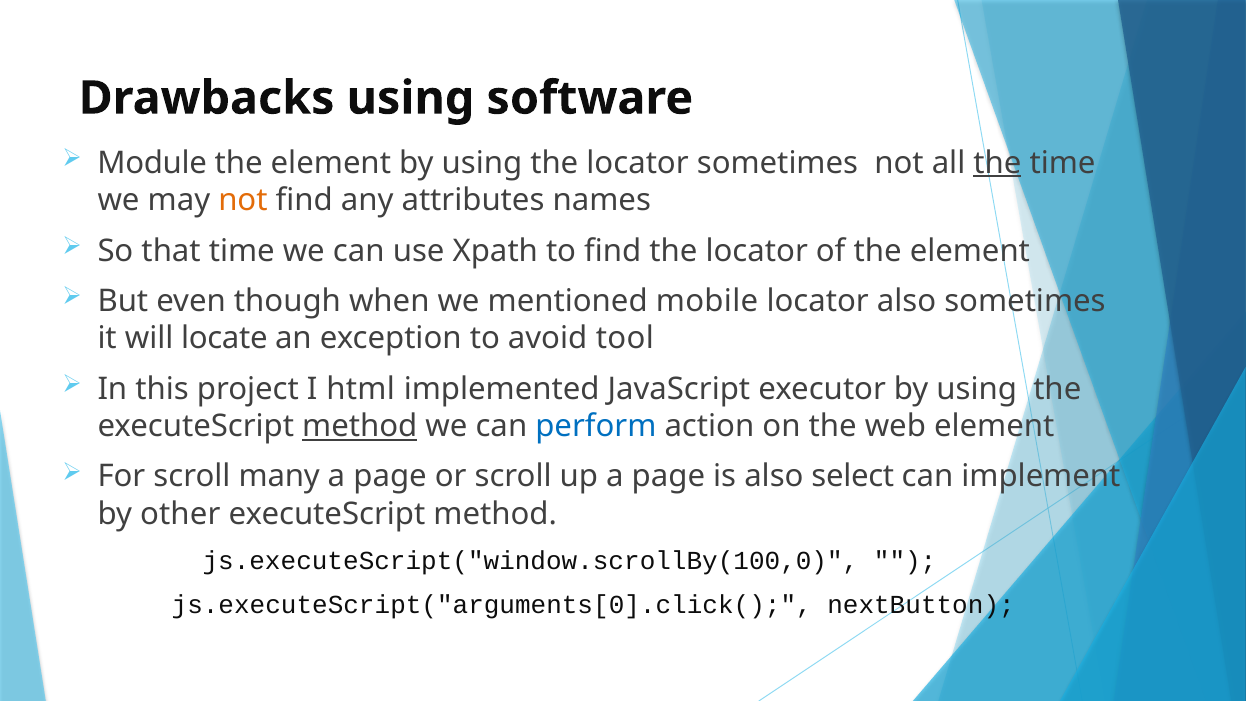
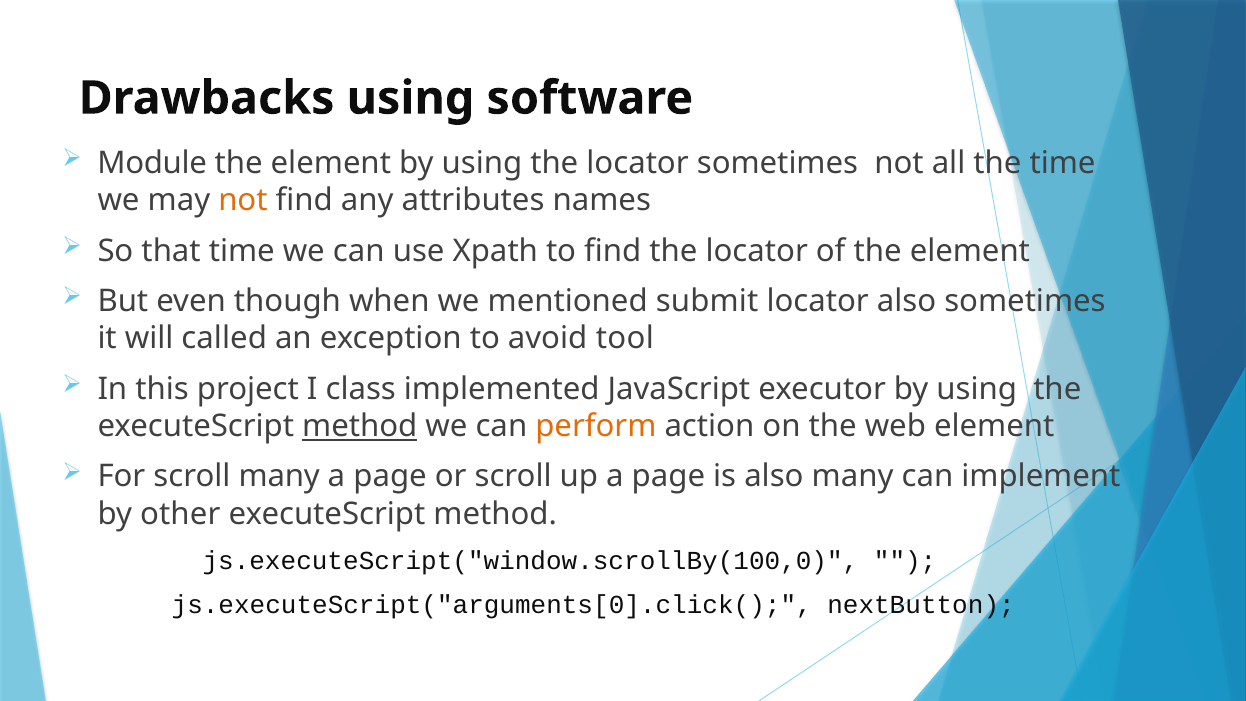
the at (997, 163) underline: present -> none
mobile: mobile -> submit
locate: locate -> called
html: html -> class
perform colour: blue -> orange
also select: select -> many
